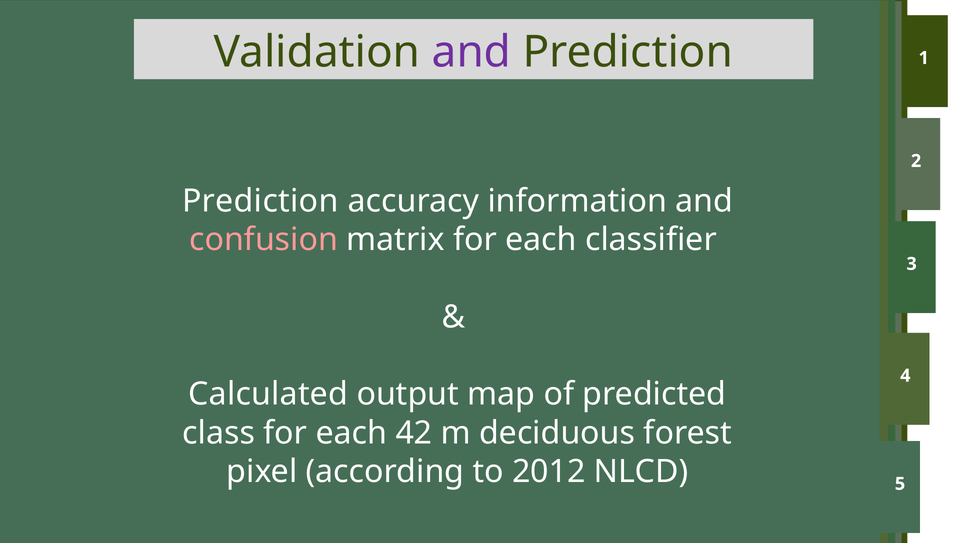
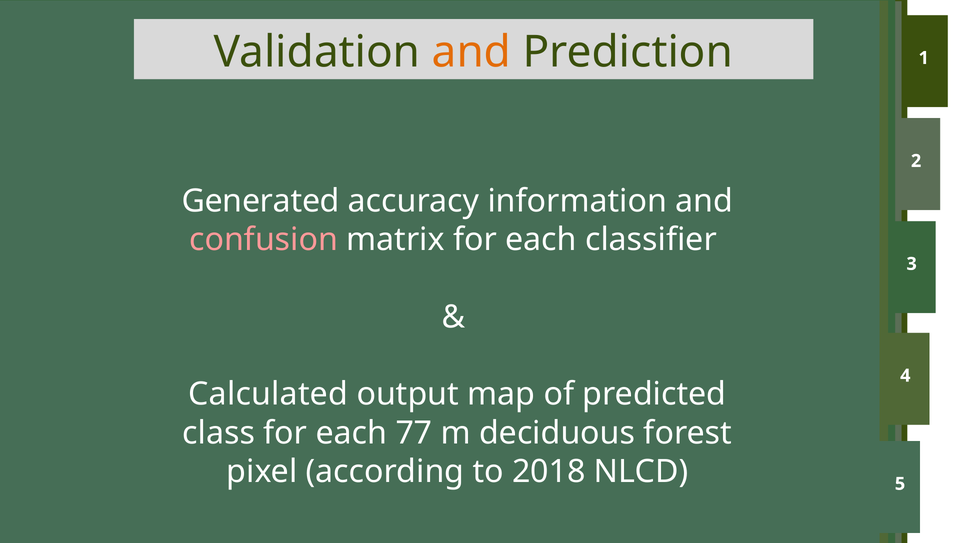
and at (471, 52) colour: purple -> orange
Prediction at (260, 201): Prediction -> Generated
42: 42 -> 77
2012: 2012 -> 2018
